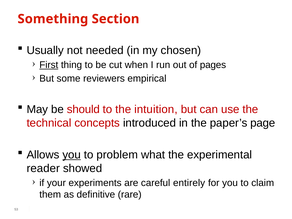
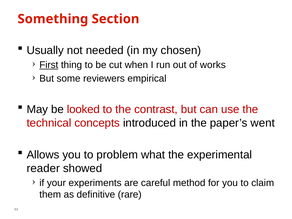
pages: pages -> works
should: should -> looked
intuition: intuition -> contrast
page: page -> went
you at (72, 155) underline: present -> none
entirely: entirely -> method
